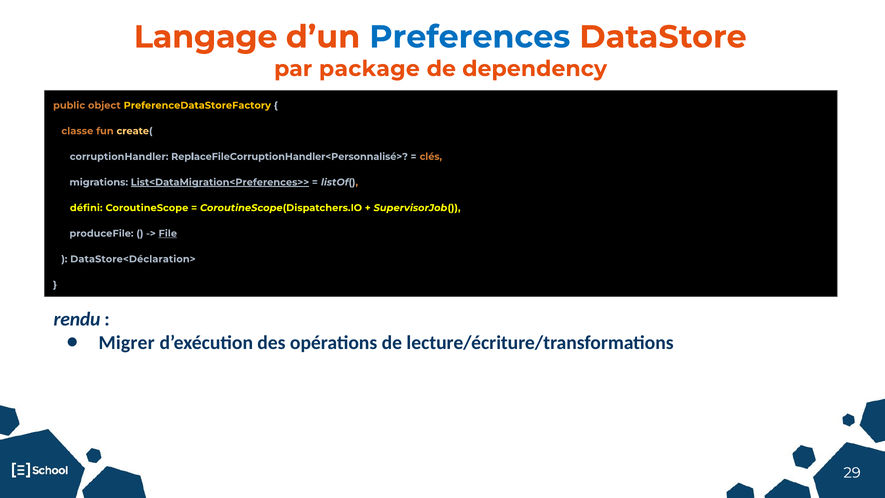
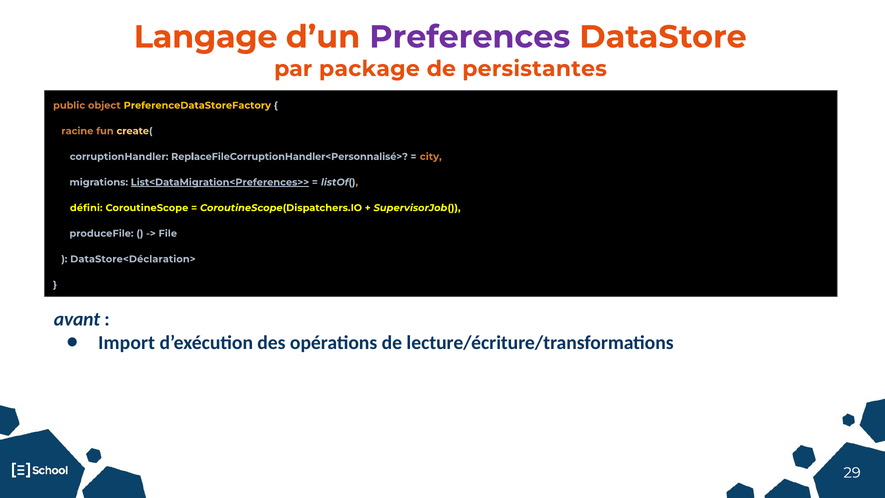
Preferences colour: blue -> purple
dependency: dependency -> persistantes
classe: classe -> racine
clés: clés -> city
File underline: present -> none
rendu: rendu -> avant
Migrer: Migrer -> Import
